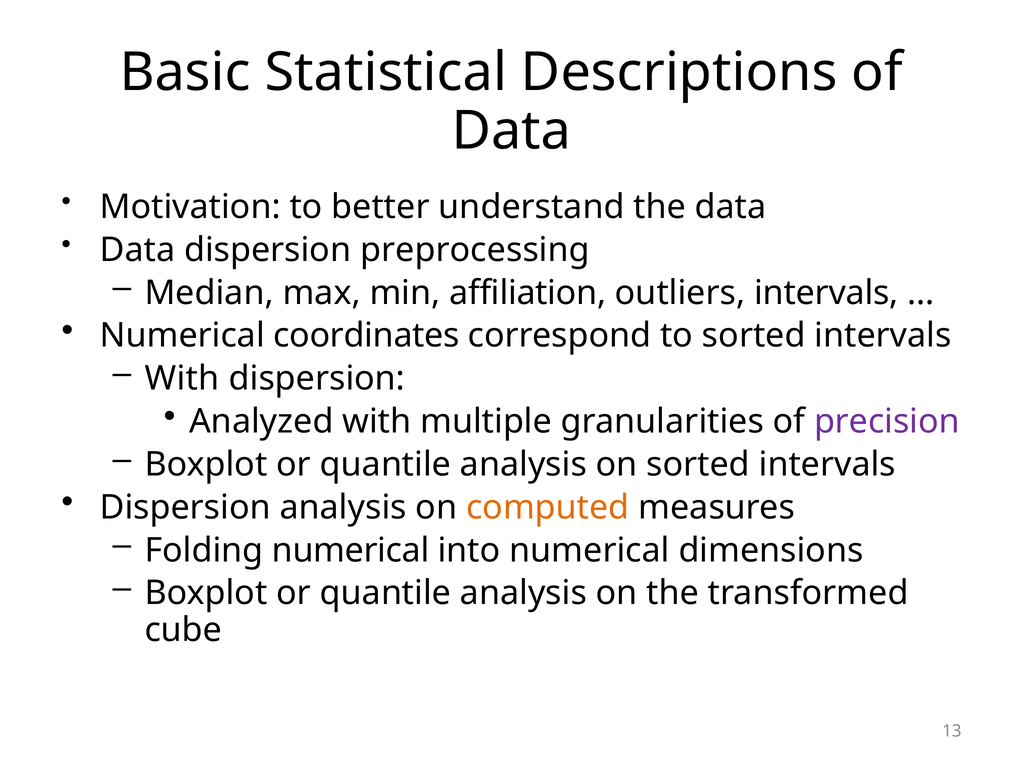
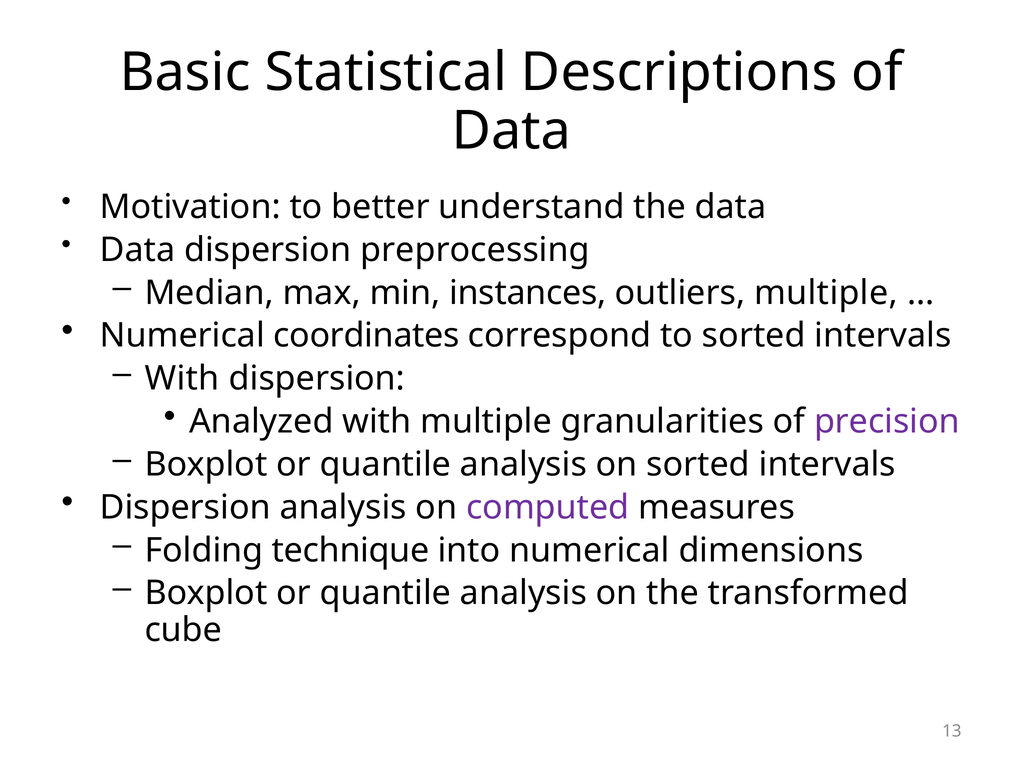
affiliation: affiliation -> instances
outliers intervals: intervals -> multiple
computed colour: orange -> purple
Folding numerical: numerical -> technique
